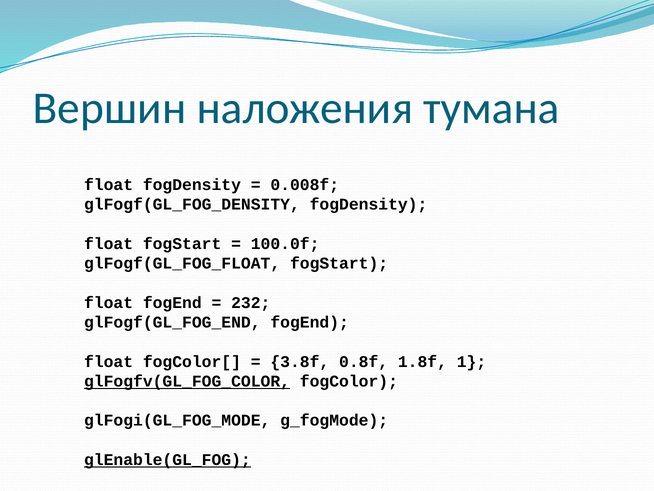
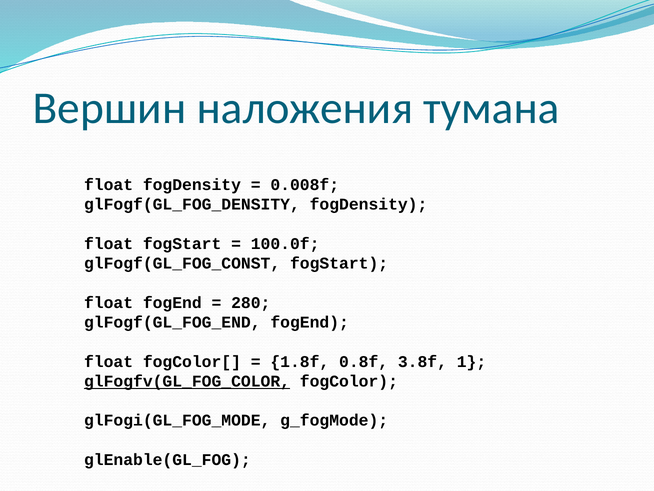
glFogf(GL_FOG_FLOAT: glFogf(GL_FOG_FLOAT -> glFogf(GL_FOG_CONST
232: 232 -> 280
3.8f: 3.8f -> 1.8f
1.8f: 1.8f -> 3.8f
glEnable(GL_FOG underline: present -> none
